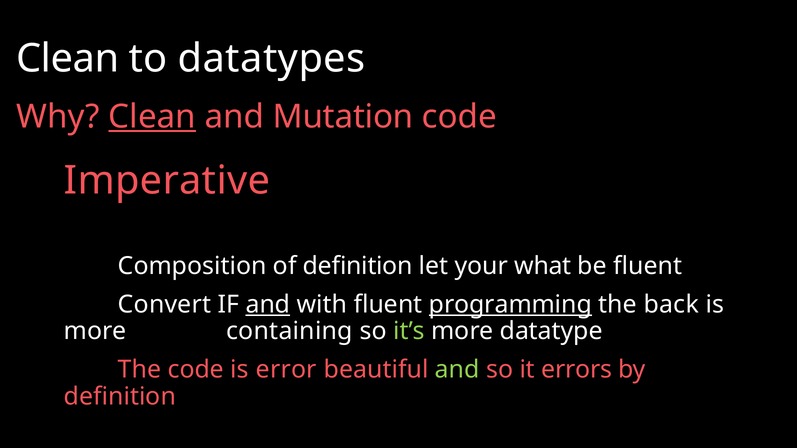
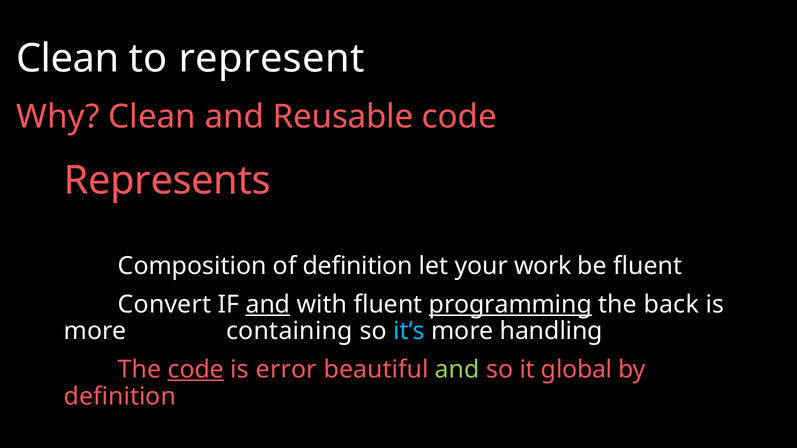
datatypes: datatypes -> represent
Clean at (152, 117) underline: present -> none
Mutation: Mutation -> Reusable
Imperative: Imperative -> Represents
what: what -> work
it’s colour: light green -> light blue
datatype: datatype -> handling
code at (196, 370) underline: none -> present
errors: errors -> global
